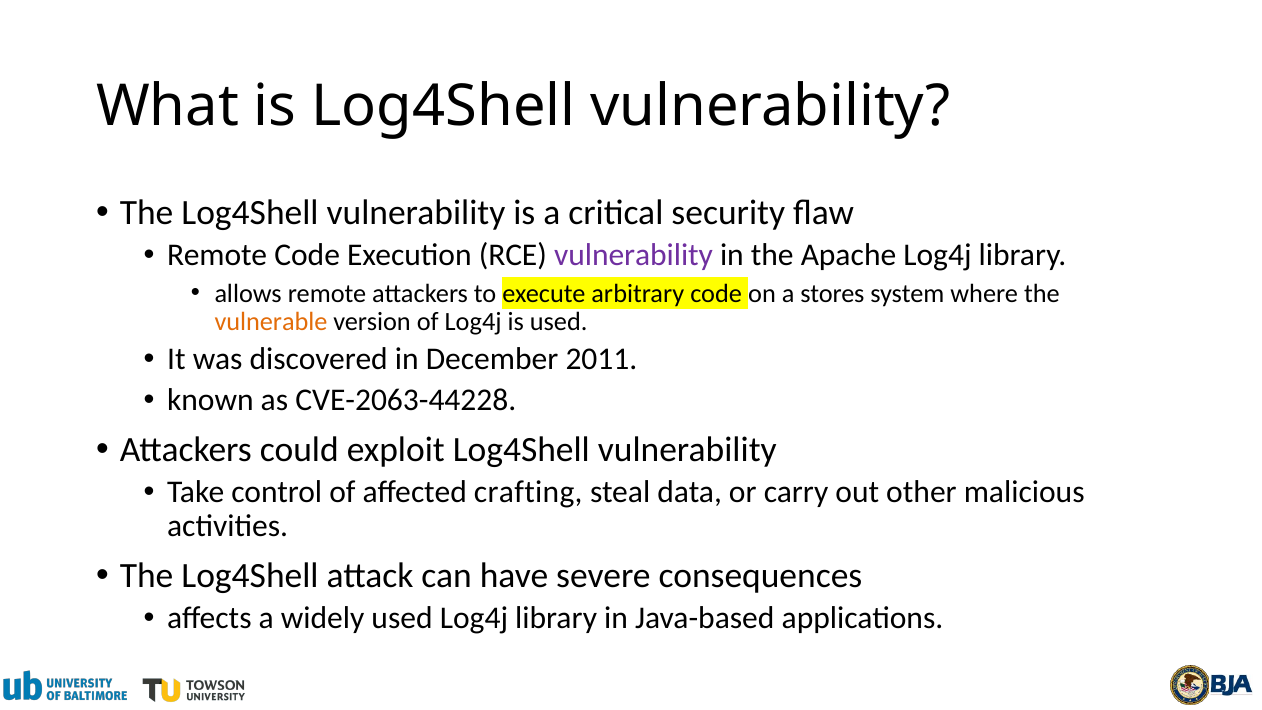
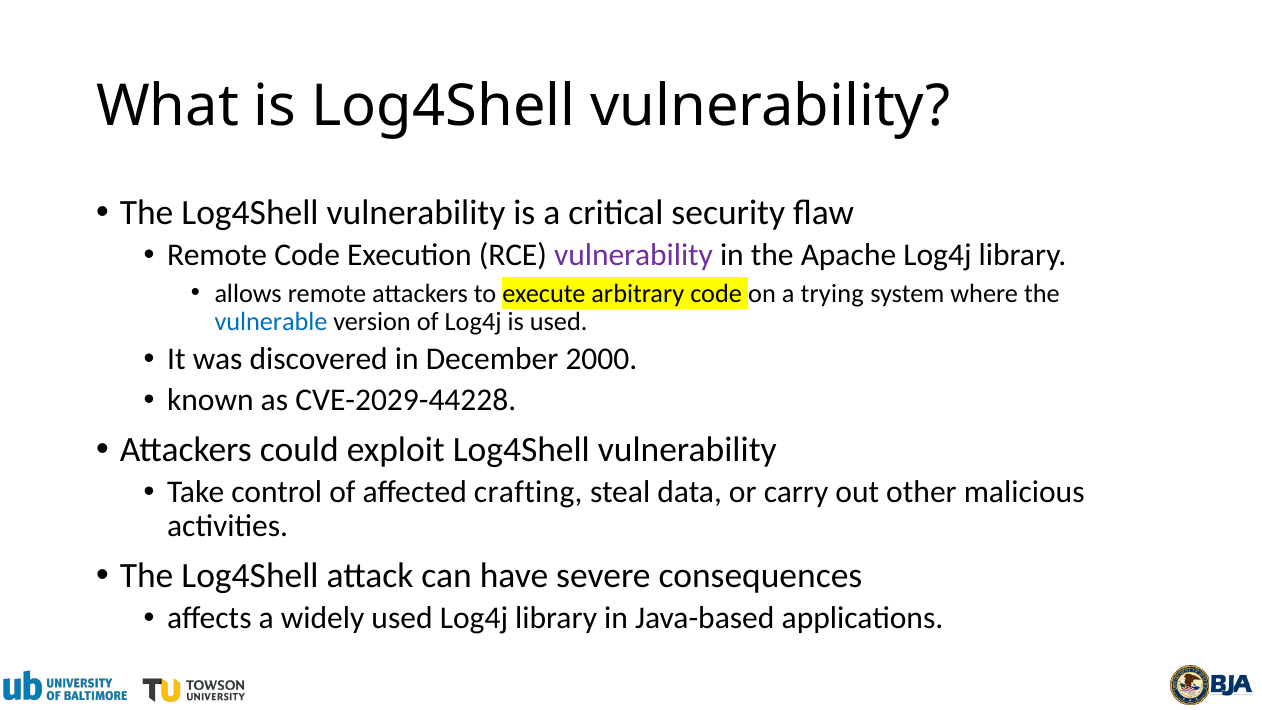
stores: stores -> trying
vulnerable colour: orange -> blue
2011: 2011 -> 2000
CVE-2063-44228: CVE-2063-44228 -> CVE-2029-44228
